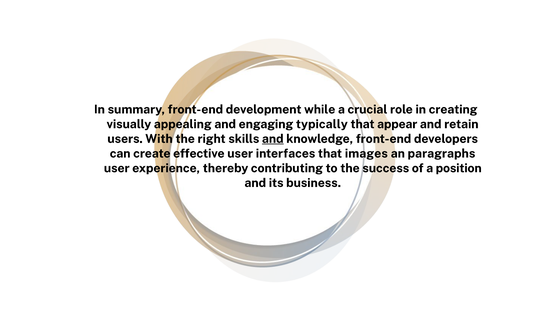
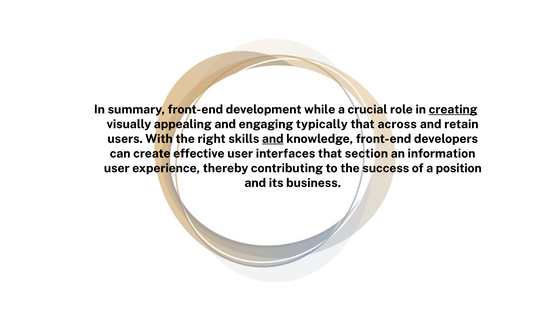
creating underline: none -> present
appear: appear -> across
images: images -> section
paragraphs: paragraphs -> information
